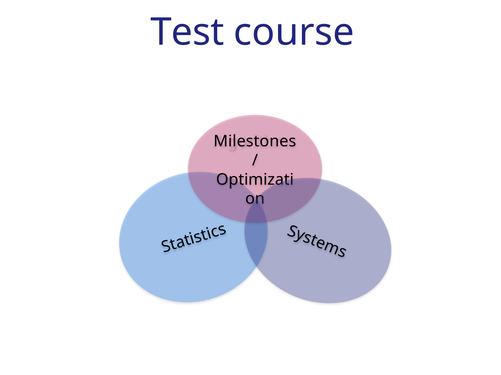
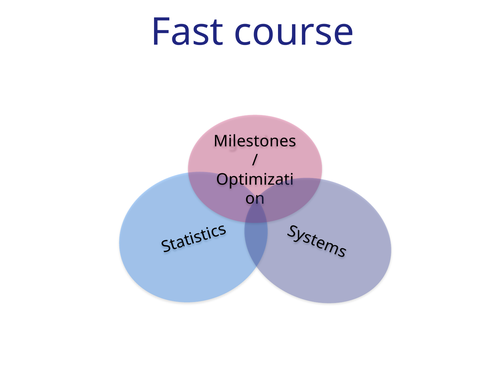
Test: Test -> Fast
